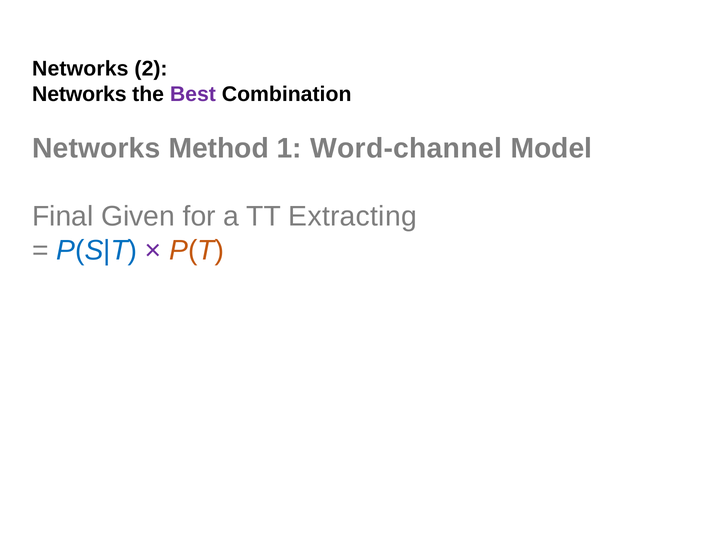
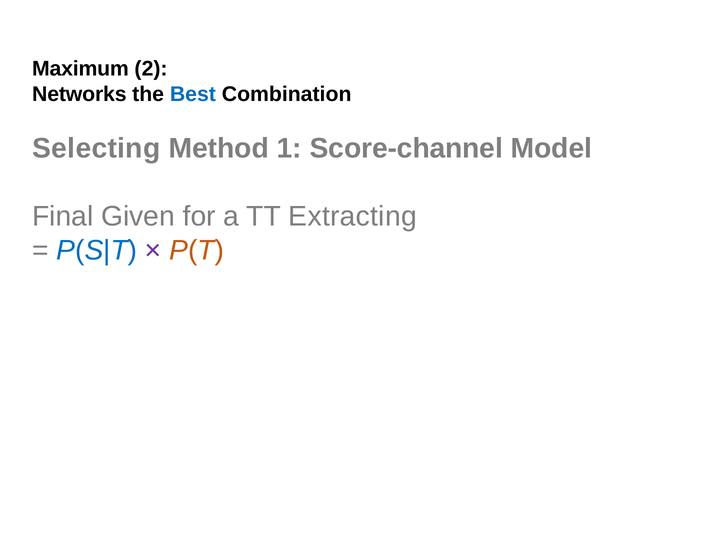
Networks at (80, 69): Networks -> Maximum
Best colour: purple -> blue
Networks at (96, 149): Networks -> Selecting
Word-channel: Word-channel -> Score-channel
